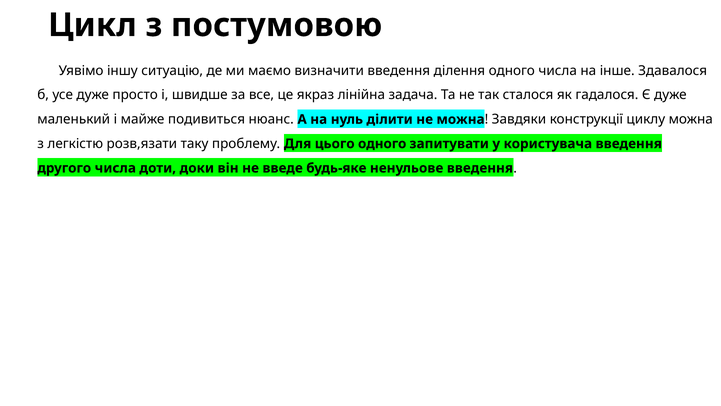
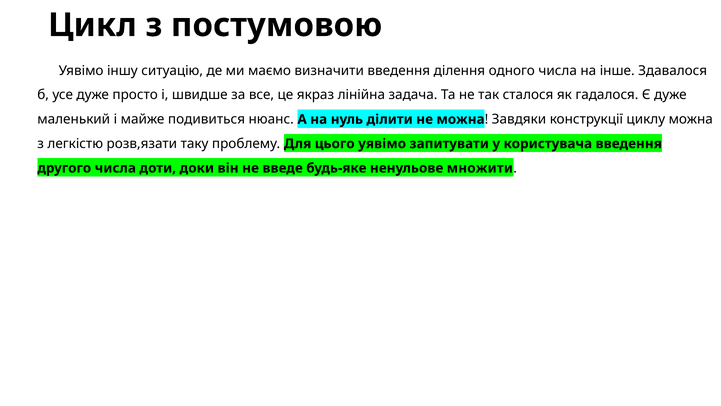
цього одного: одного -> уявімо
ненульове введення: введення -> множити
